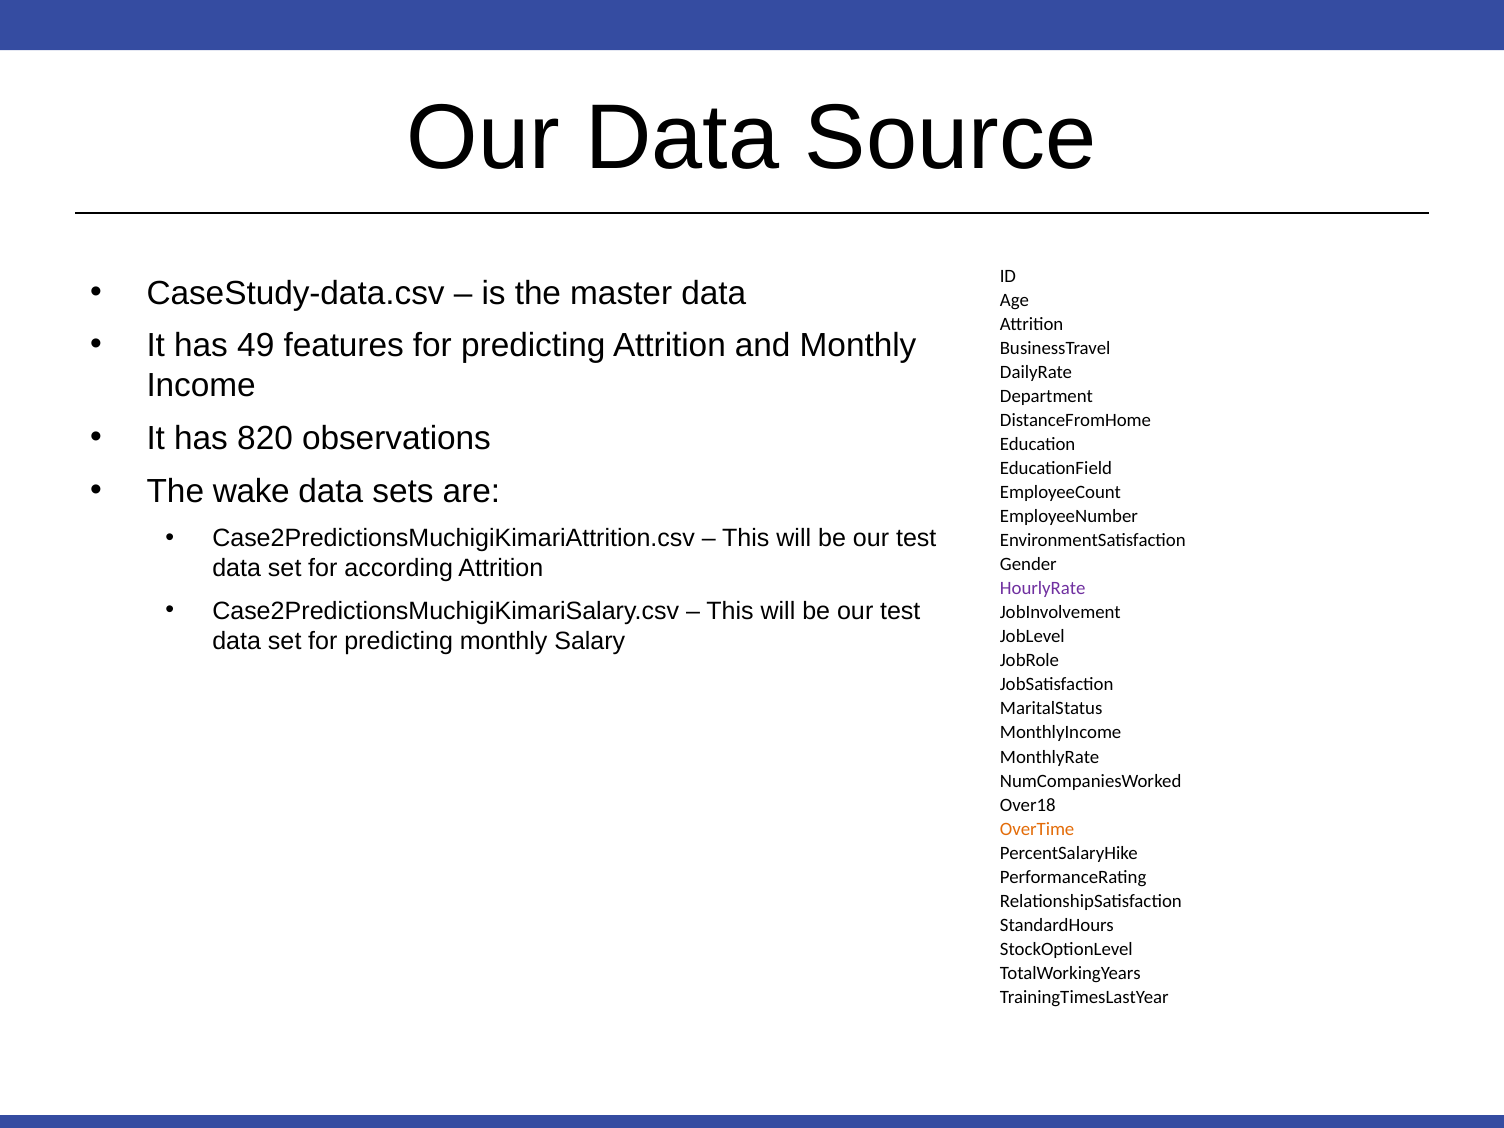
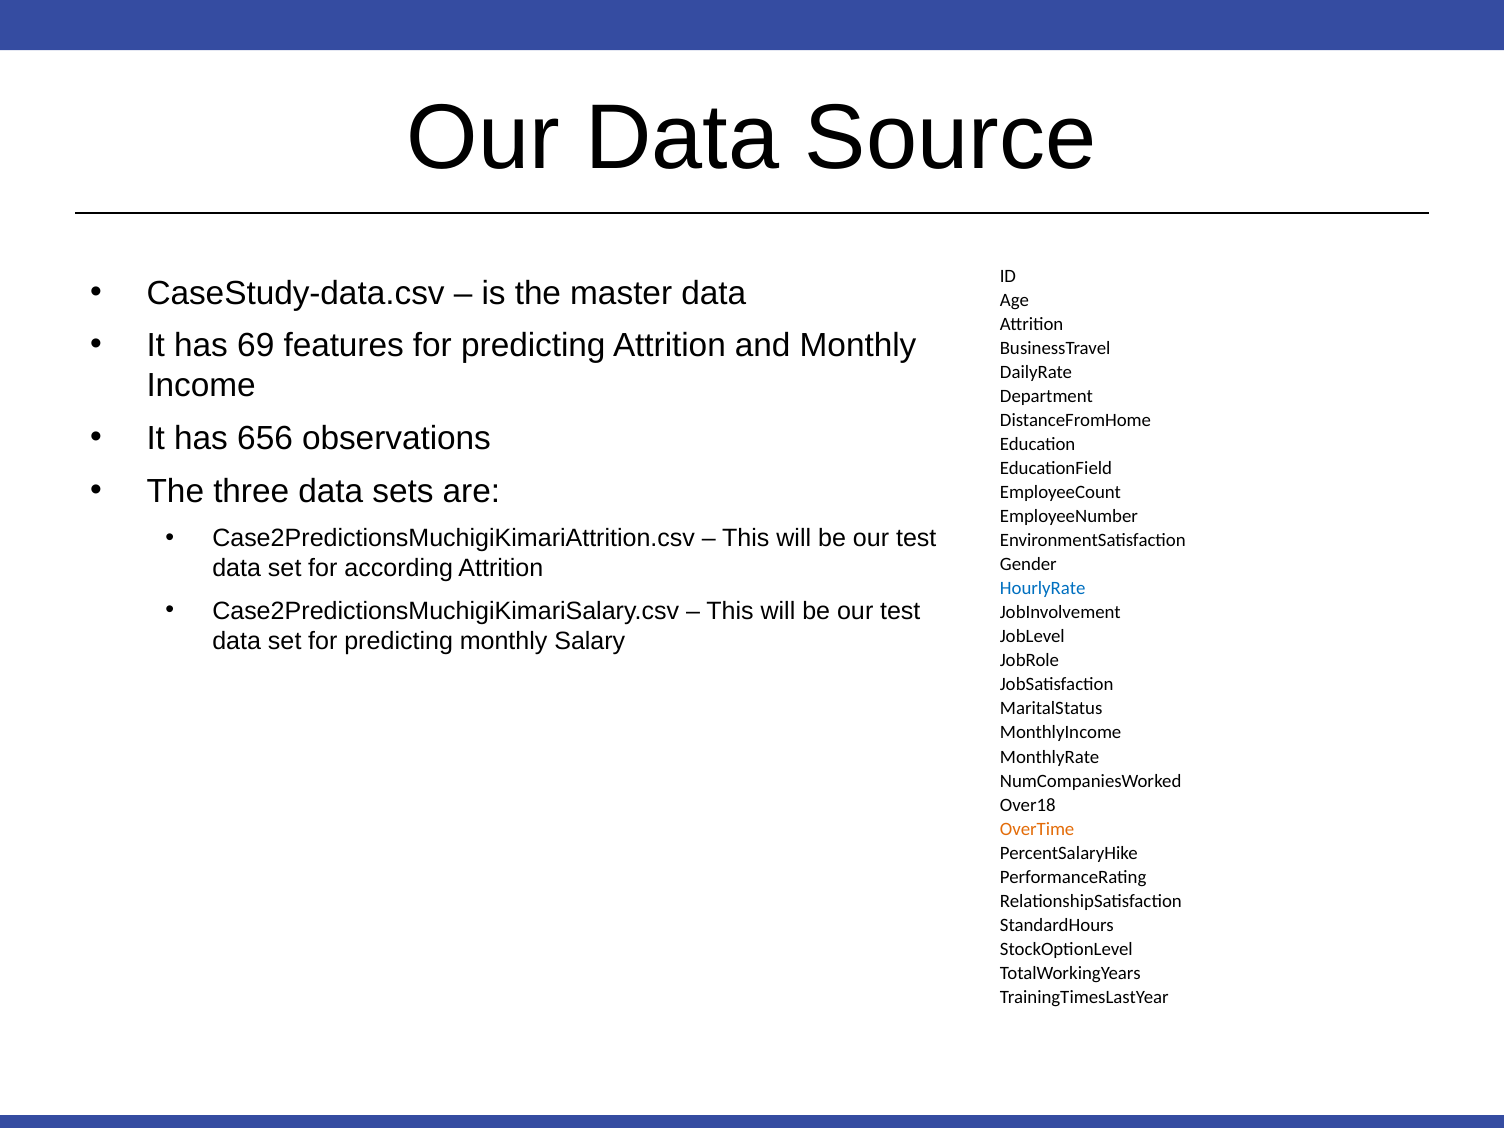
49: 49 -> 69
820: 820 -> 656
wake: wake -> three
HourlyRate colour: purple -> blue
